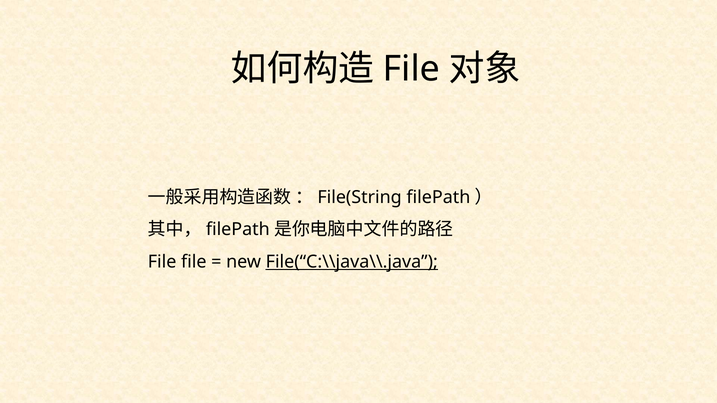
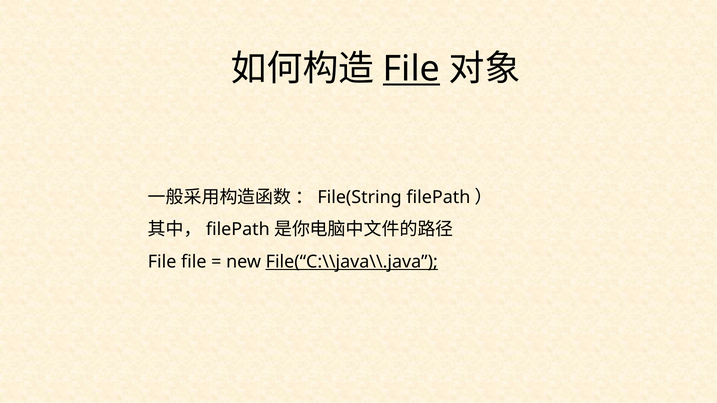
File at (411, 69) underline: none -> present
